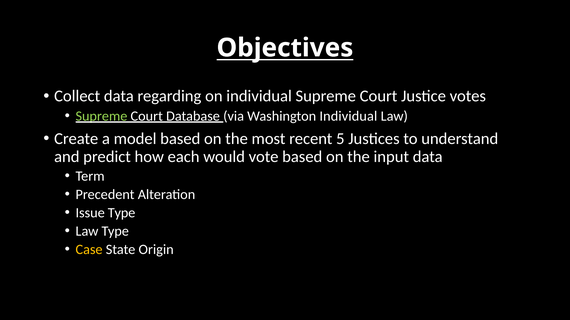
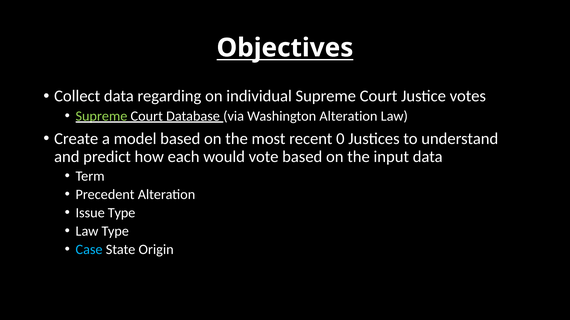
Washington Individual: Individual -> Alteration
5: 5 -> 0
Case colour: yellow -> light blue
